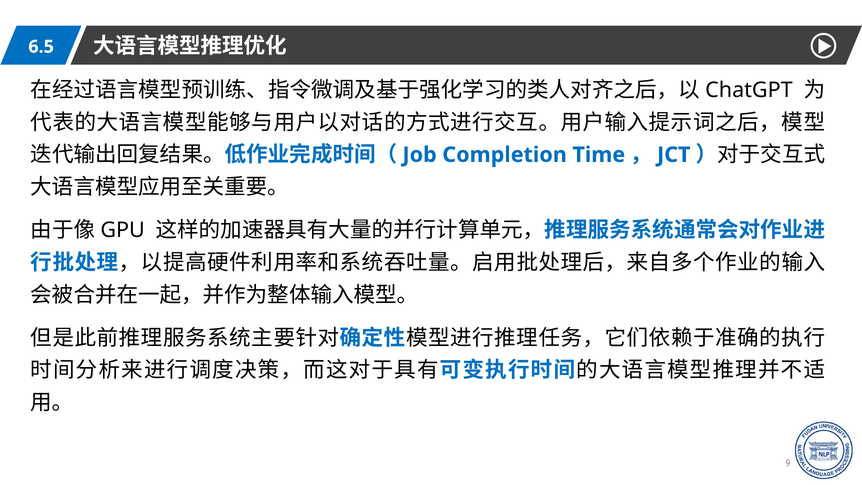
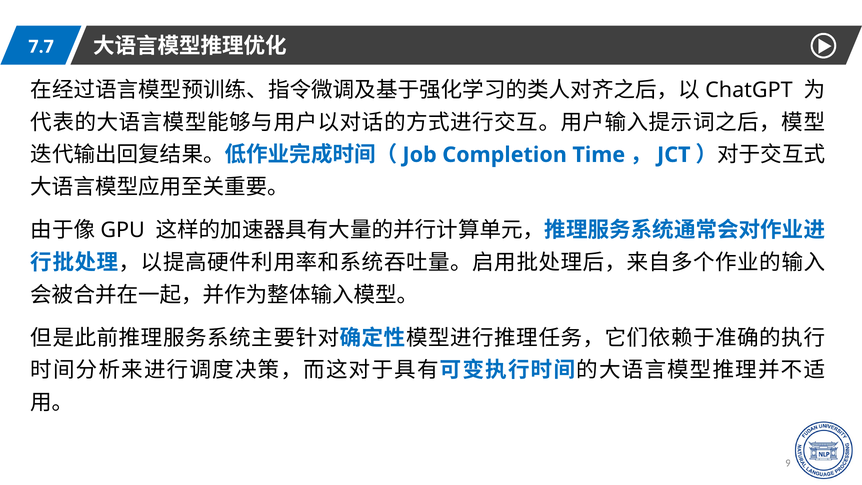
6.5: 6.5 -> 7.7
